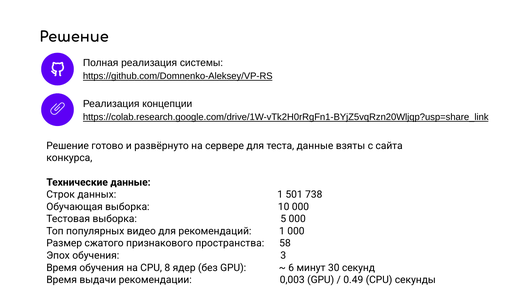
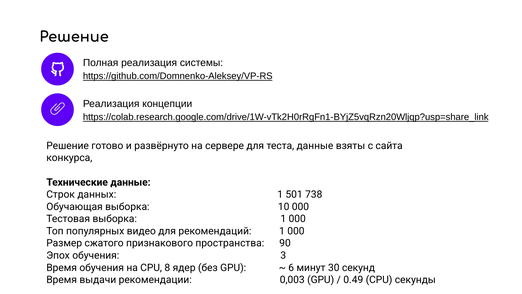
выборка 5: 5 -> 1
58: 58 -> 90
